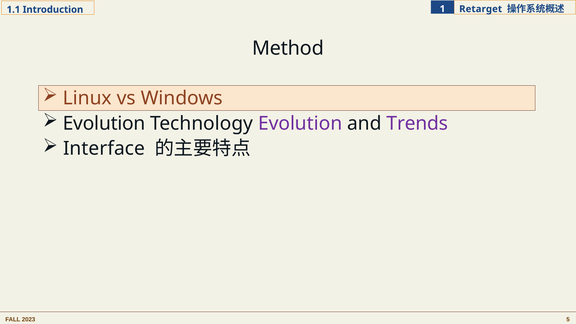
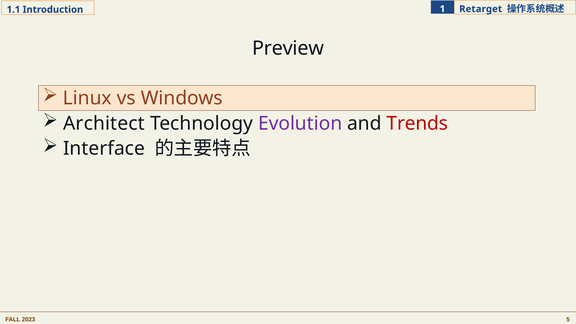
Method: Method -> Preview
Evolution at (104, 123): Evolution -> Architect
Trends colour: purple -> red
